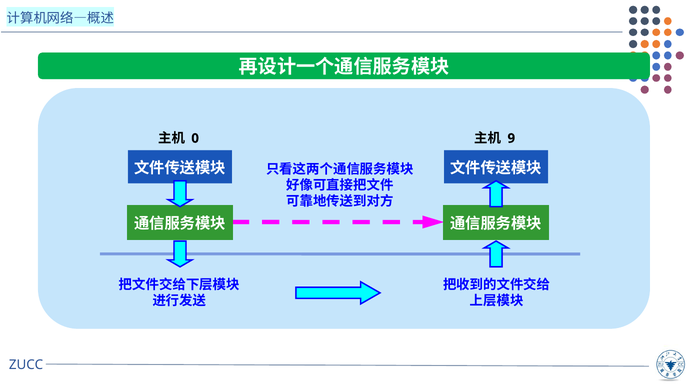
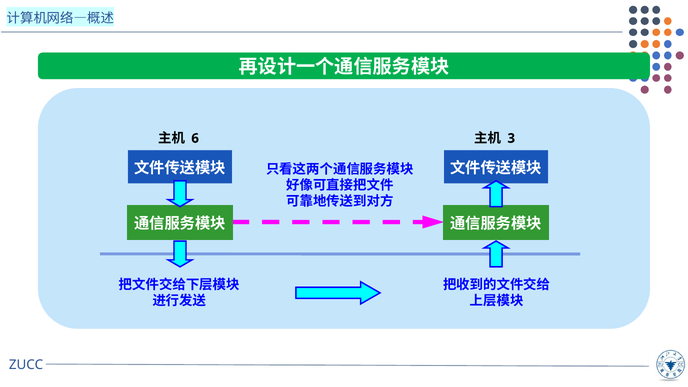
0: 0 -> 6
9: 9 -> 3
